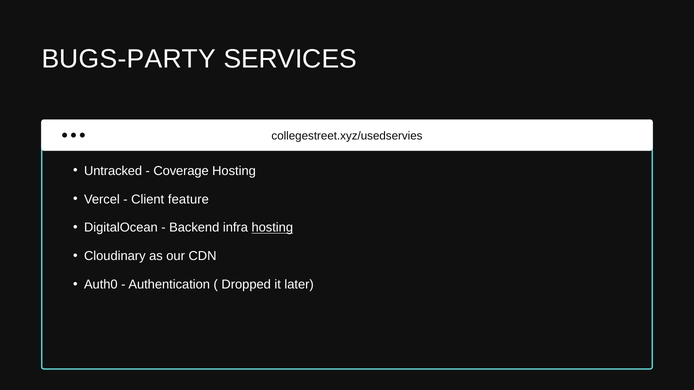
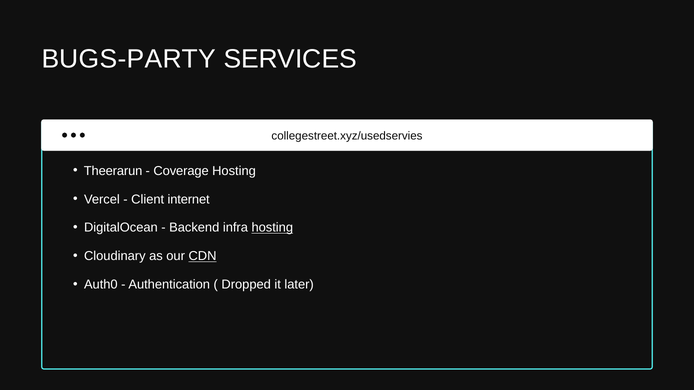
Untracked: Untracked -> Theerarun
feature: feature -> internet
CDN underline: none -> present
